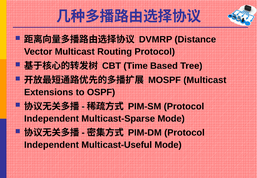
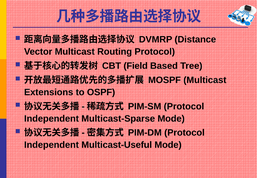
Time: Time -> Field
